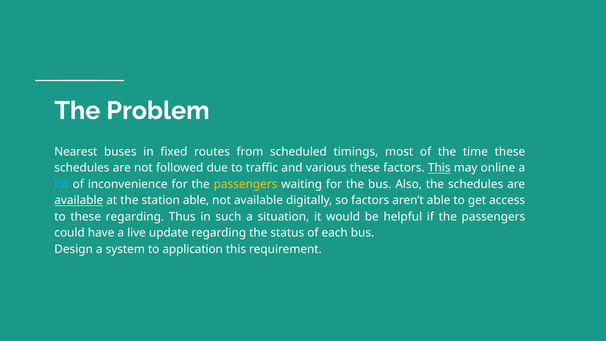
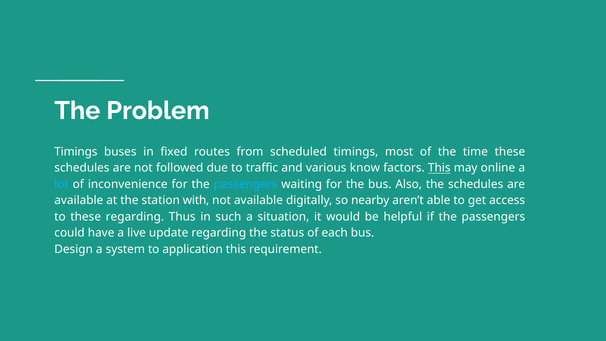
Nearest at (76, 152): Nearest -> Timings
various these: these -> know
passengers at (246, 184) colour: yellow -> light blue
available at (79, 200) underline: present -> none
station able: able -> with
so factors: factors -> nearby
